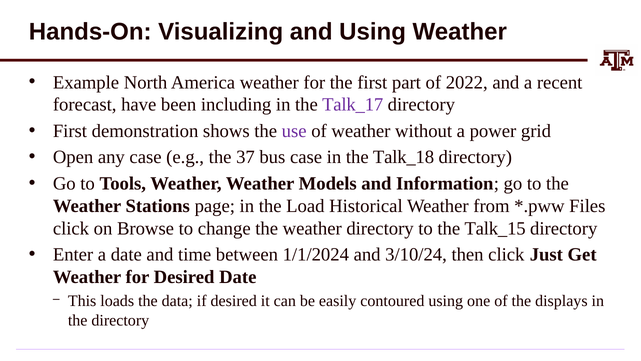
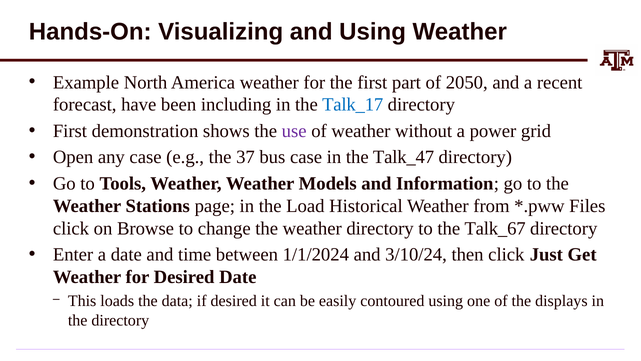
2022: 2022 -> 2050
Talk_17 colour: purple -> blue
Talk_18: Talk_18 -> Talk_47
Talk_15: Talk_15 -> Talk_67
